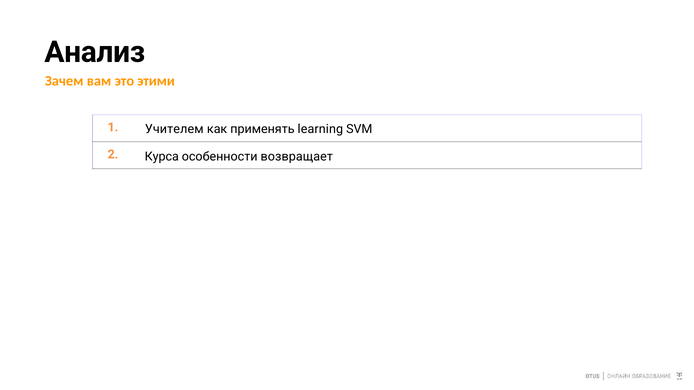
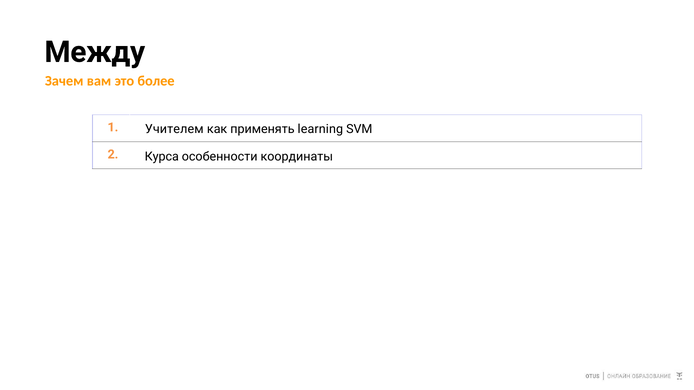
Анализ: Анализ -> Между
этими: этими -> более
возвращает: возвращает -> координаты
